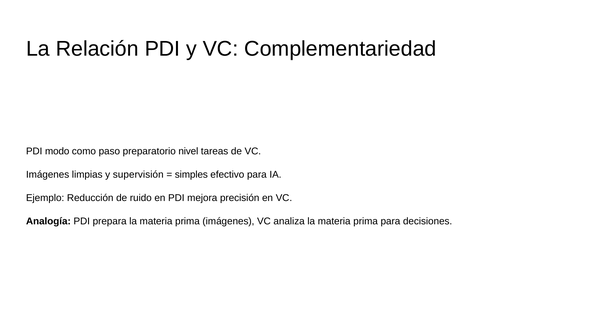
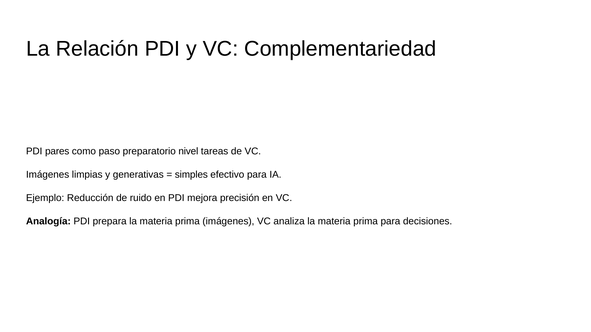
modo: modo -> pares
supervisión: supervisión -> generativas
